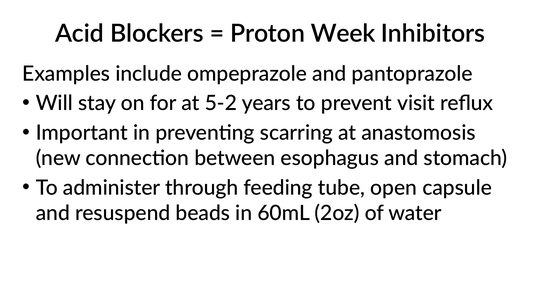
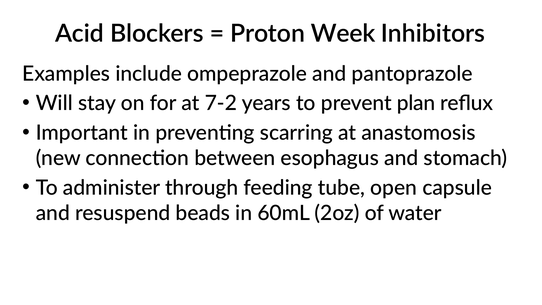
5-2: 5-2 -> 7-2
visit: visit -> plan
